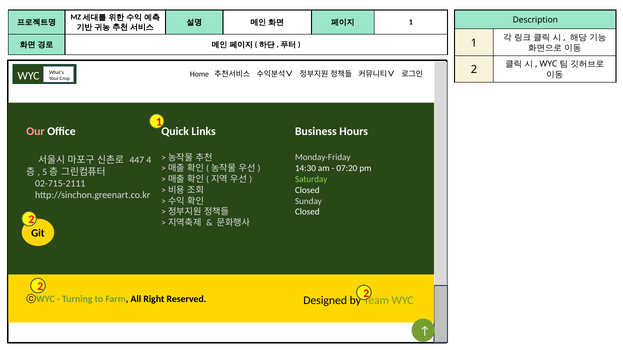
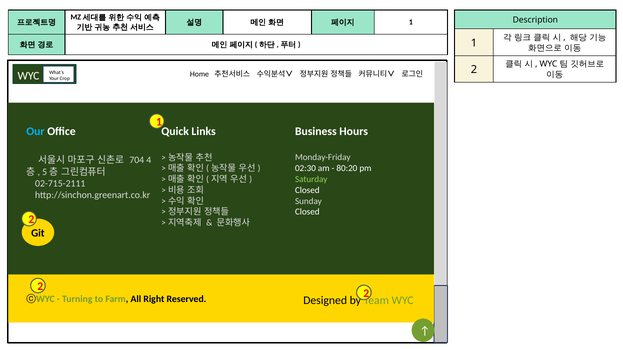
Our colour: pink -> light blue
447: 447 -> 704
14:30: 14:30 -> 02:30
07:20: 07:20 -> 80:20
